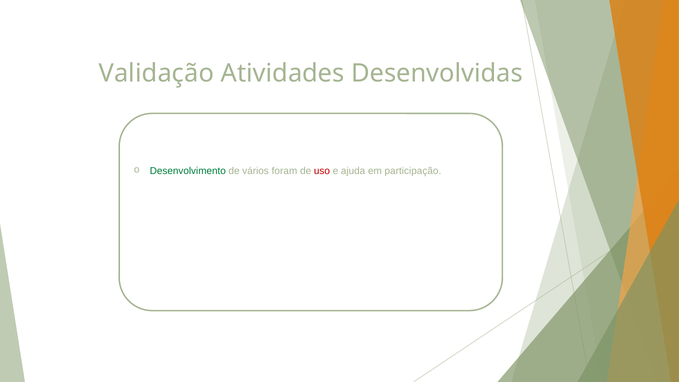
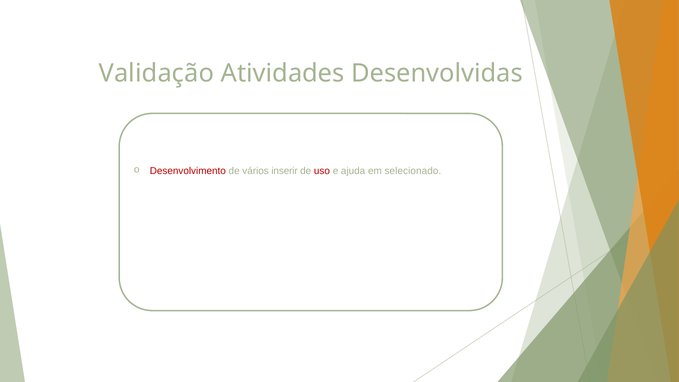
Desenvolvimento colour: green -> red
foram: foram -> inserir
participação: participação -> selecionado
